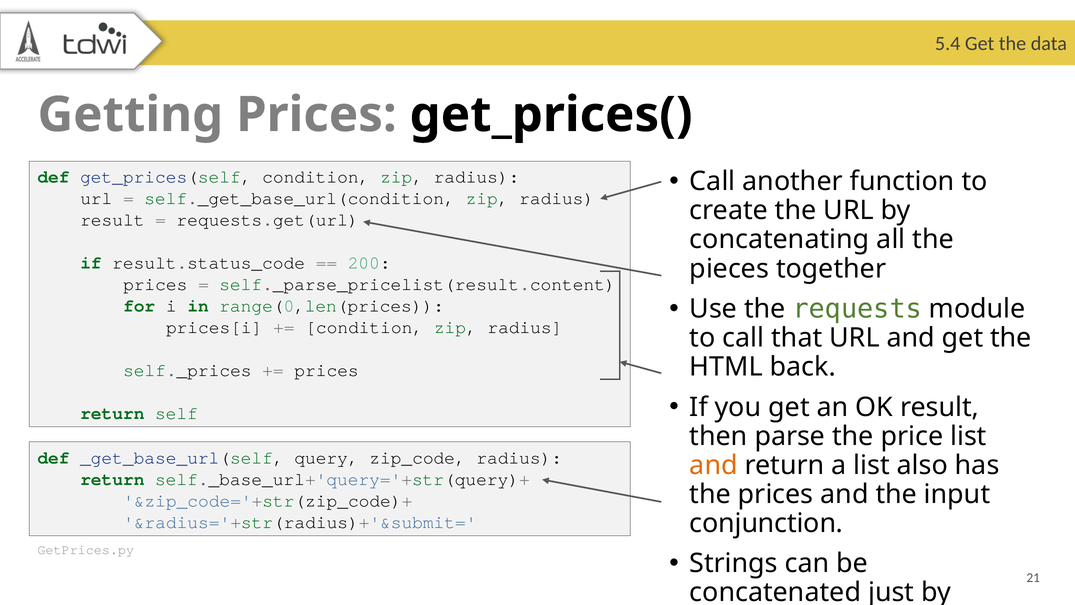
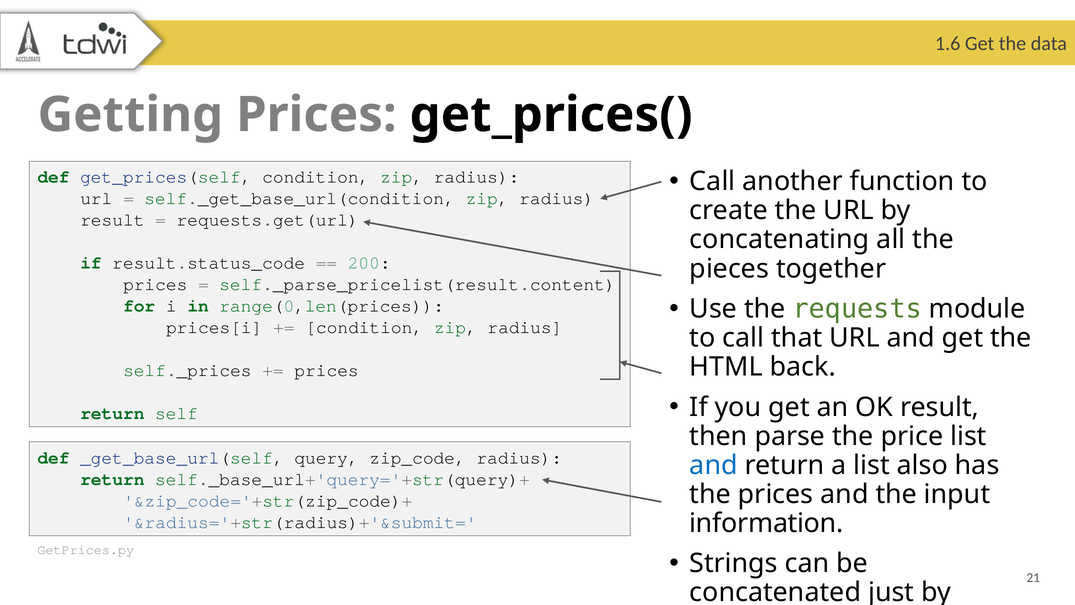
5.4: 5.4 -> 1.6
and at (714, 465) colour: orange -> blue
conjunction: conjunction -> information
